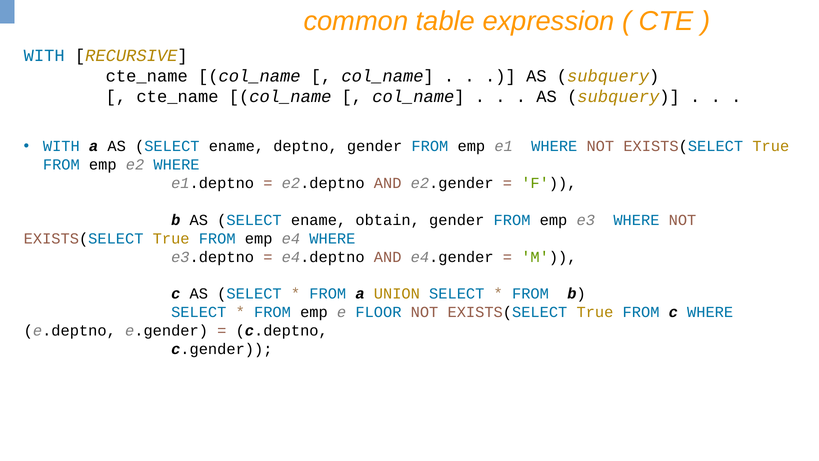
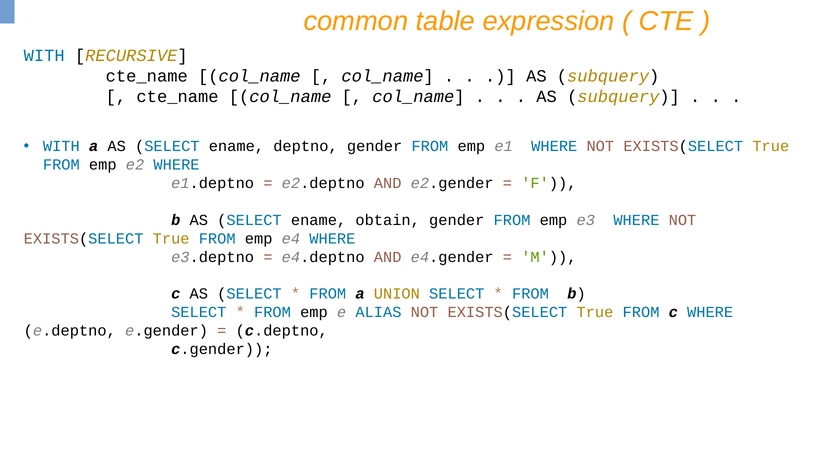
FLOOR: FLOOR -> ALIAS
